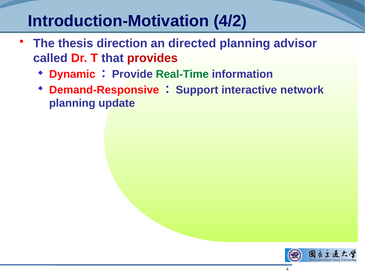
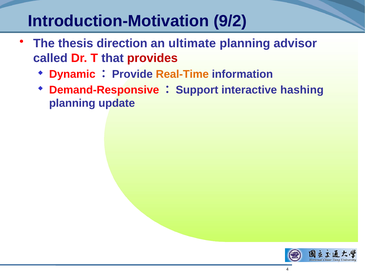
4/2: 4/2 -> 9/2
directed: directed -> ultimate
Real-Time colour: green -> orange
network: network -> hashing
